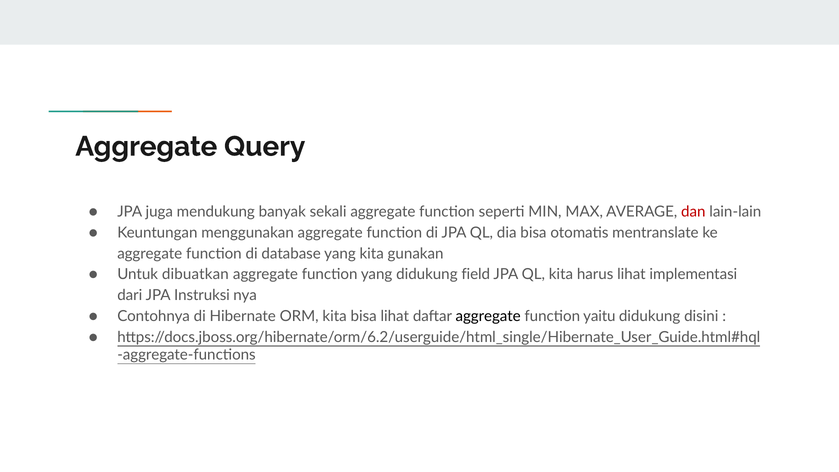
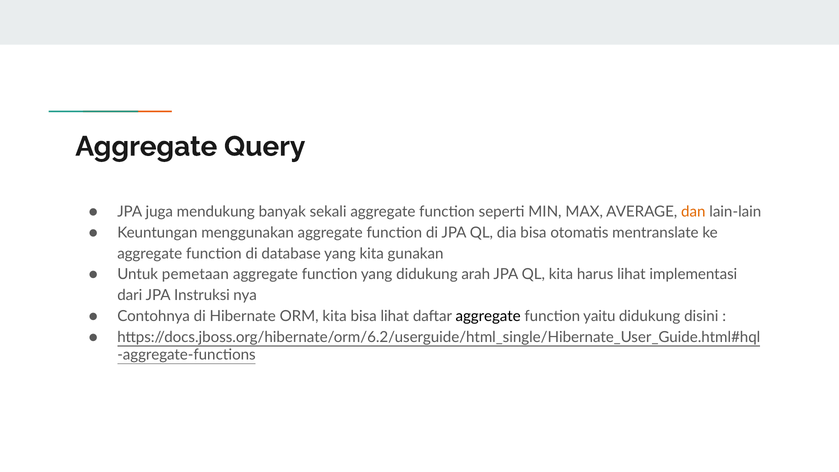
dan colour: red -> orange
dibuatkan: dibuatkan -> pemetaan
field: field -> arah
